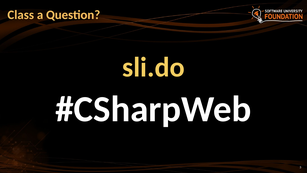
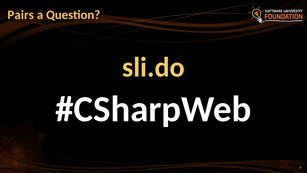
Class: Class -> Pairs
